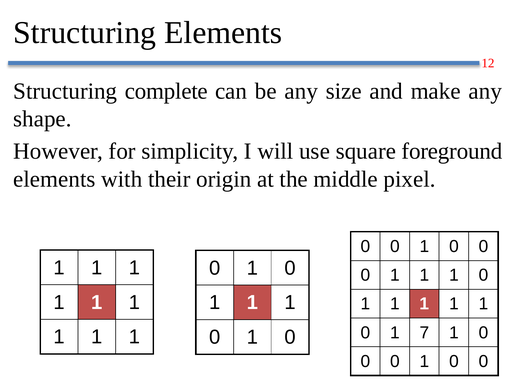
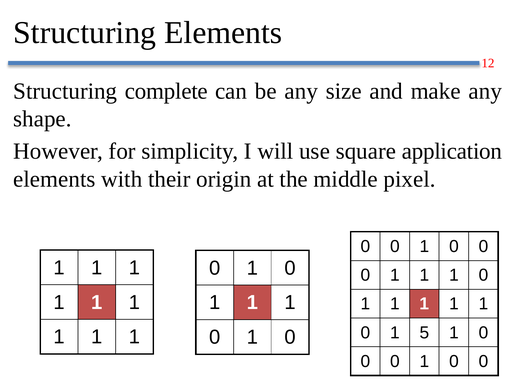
foreground: foreground -> application
7: 7 -> 5
